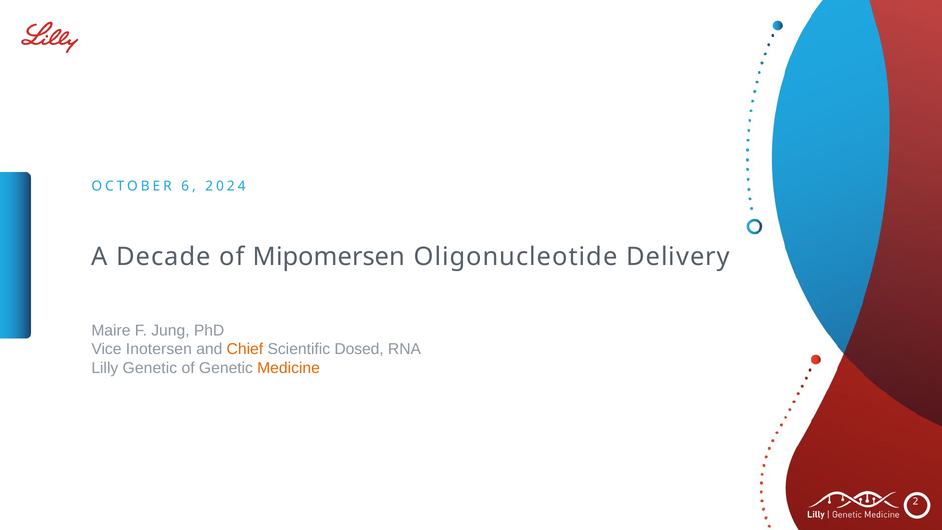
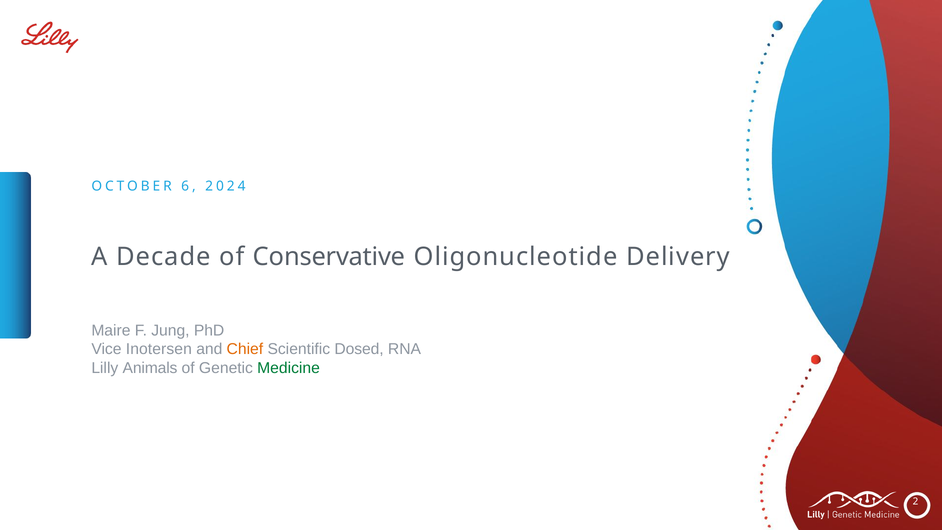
Mipomersen: Mipomersen -> Conservative
Lilly Genetic: Genetic -> Animals
Medicine colour: orange -> green
